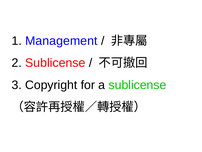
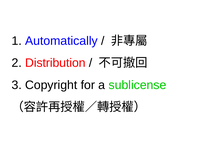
Management: Management -> Automatically
2 Sublicense: Sublicense -> Distribution
